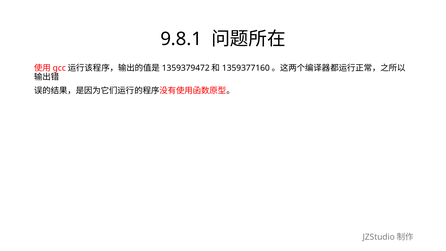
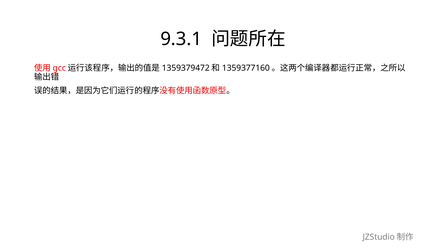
9.8.1: 9.8.1 -> 9.3.1
